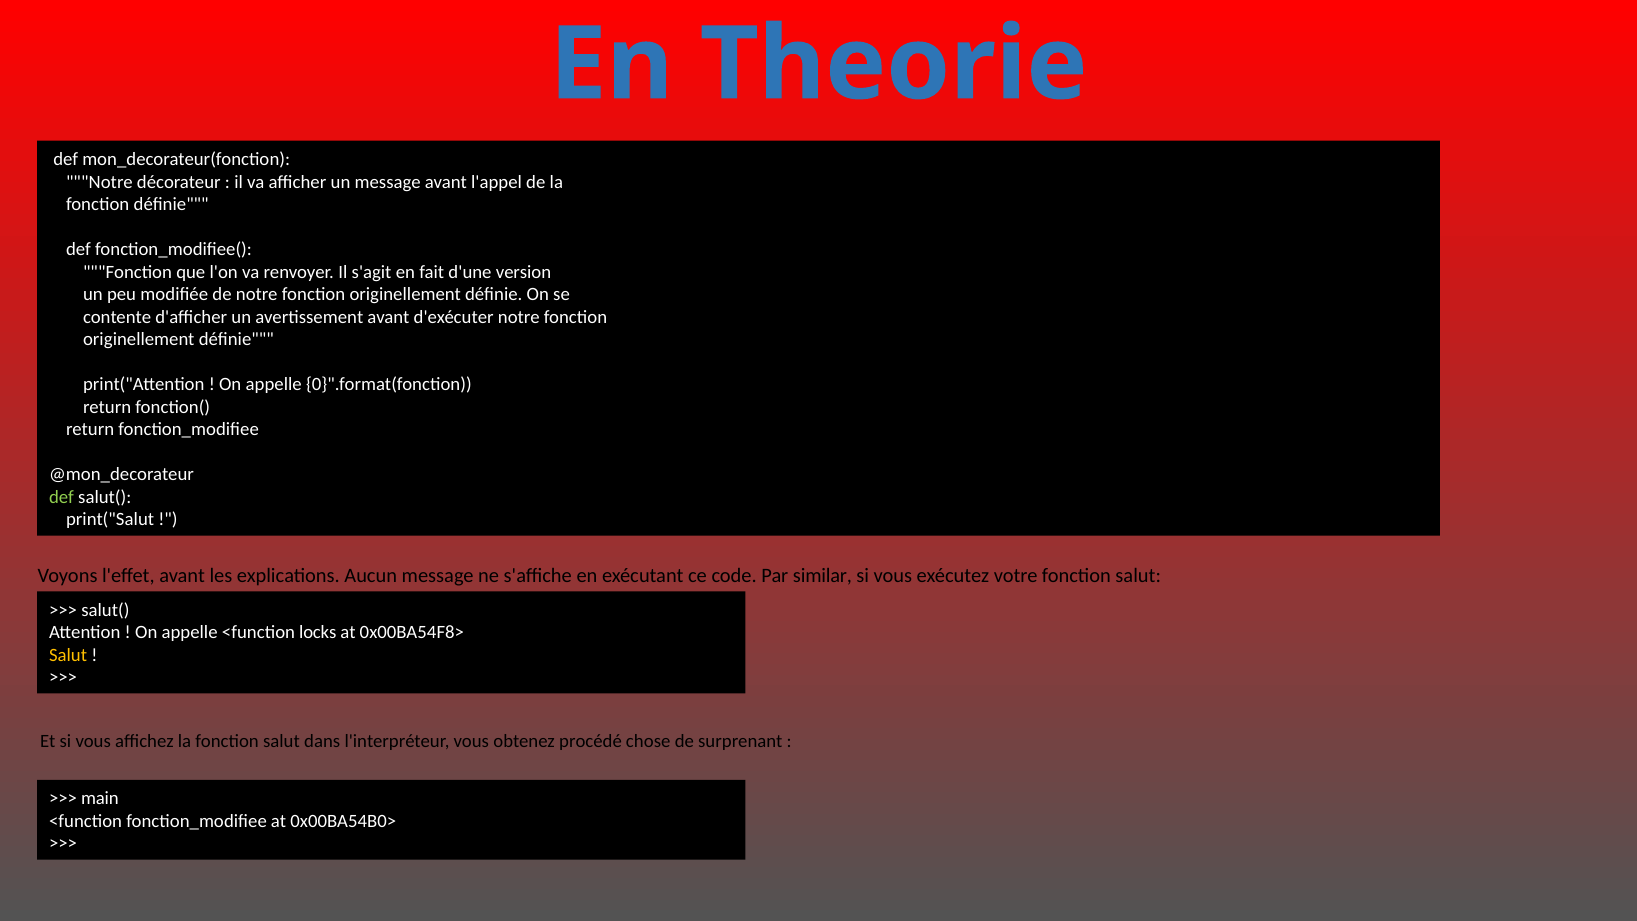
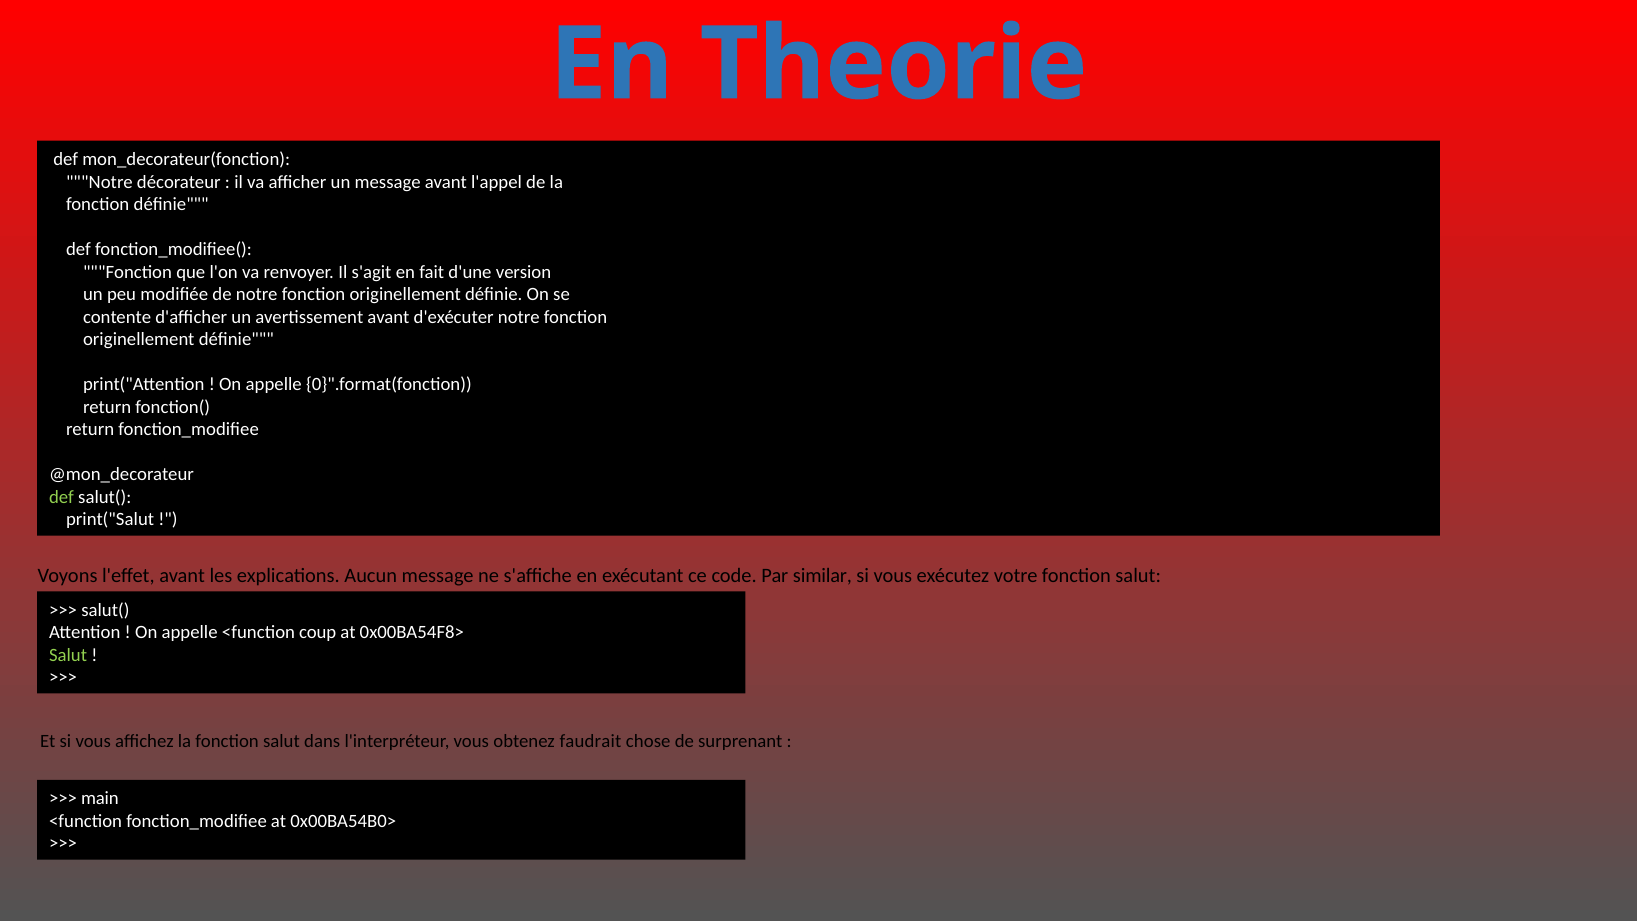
locks: locks -> coup
Salut at (68, 655) colour: yellow -> light green
procédé: procédé -> faudrait
